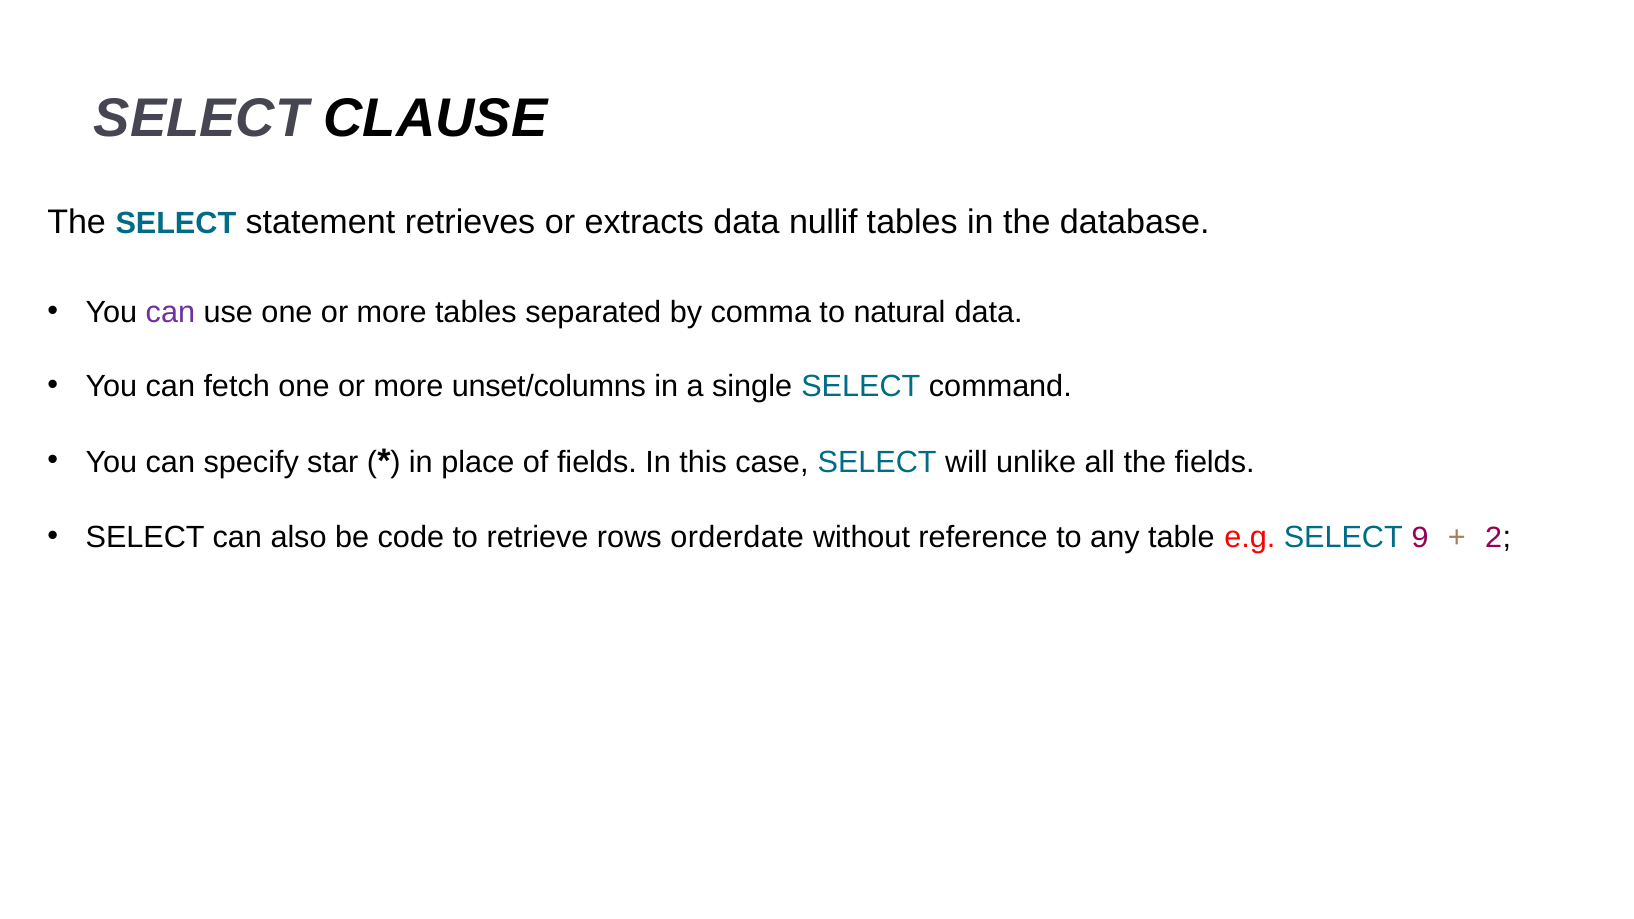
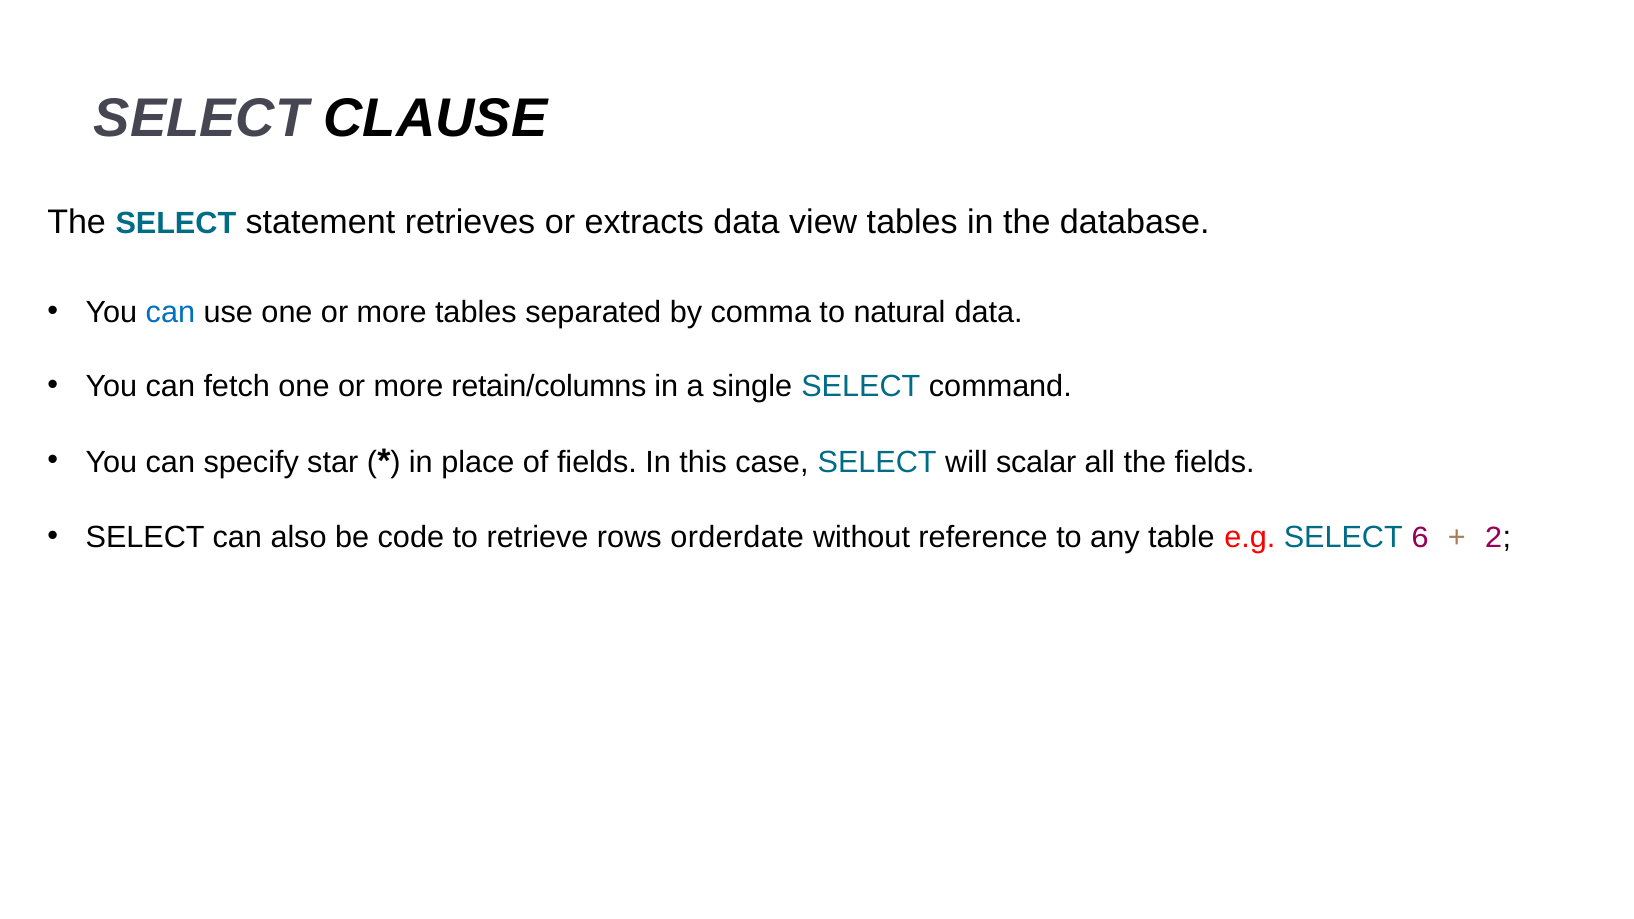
nullif: nullif -> view
can at (170, 312) colour: purple -> blue
unset/columns: unset/columns -> retain/columns
unlike: unlike -> scalar
9: 9 -> 6
